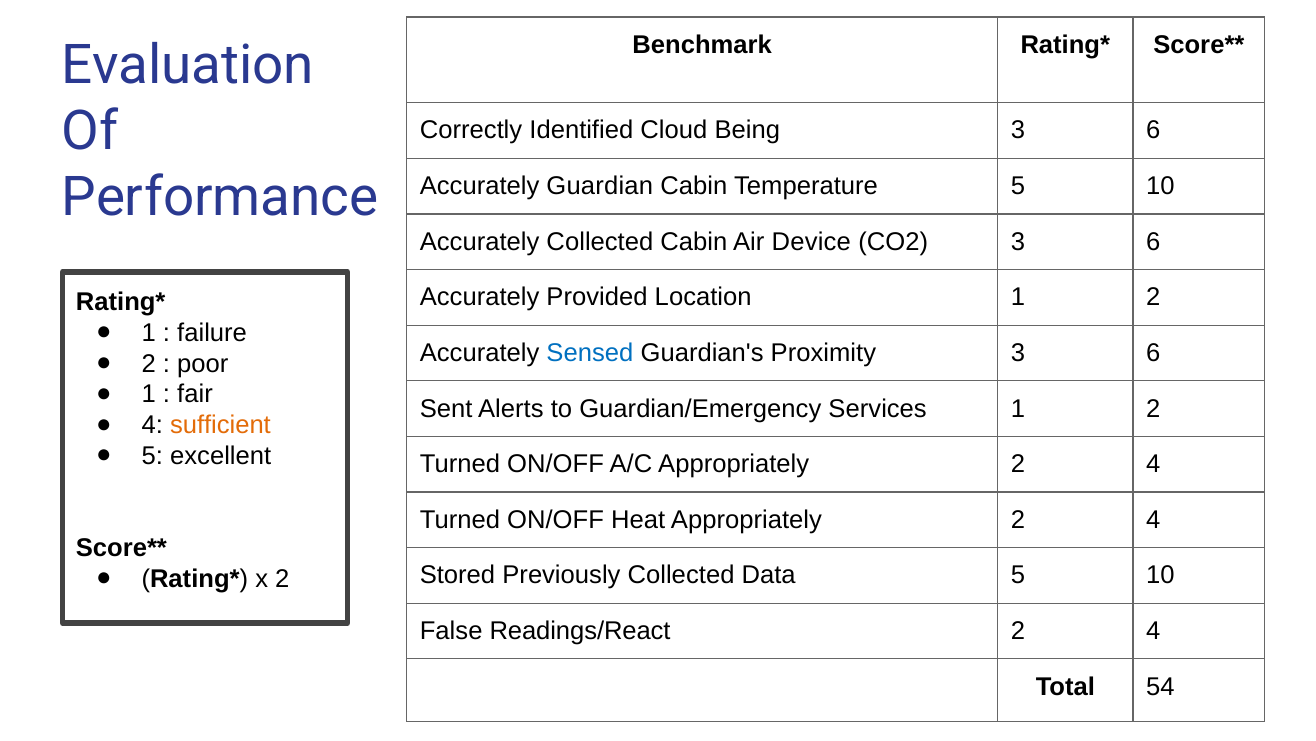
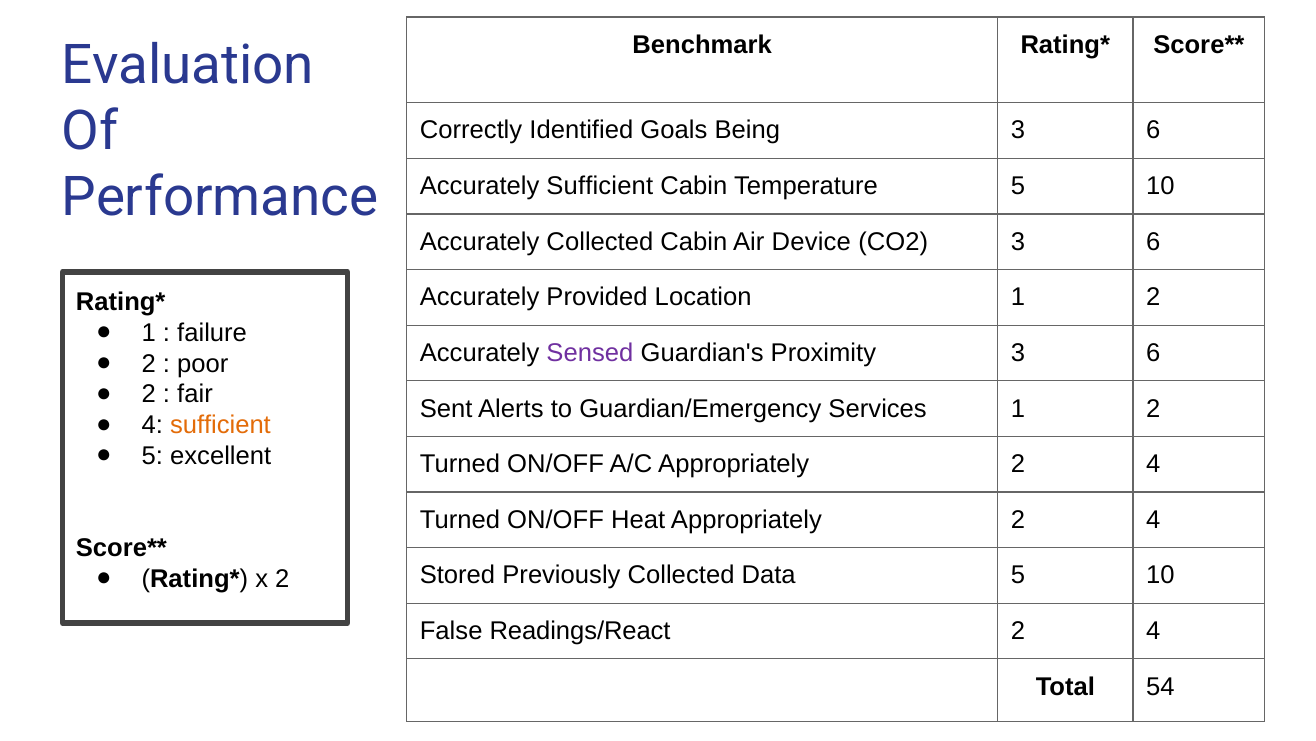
Cloud: Cloud -> Goals
Accurately Guardian: Guardian -> Sufficient
Sensed colour: blue -> purple
1 at (149, 394): 1 -> 2
